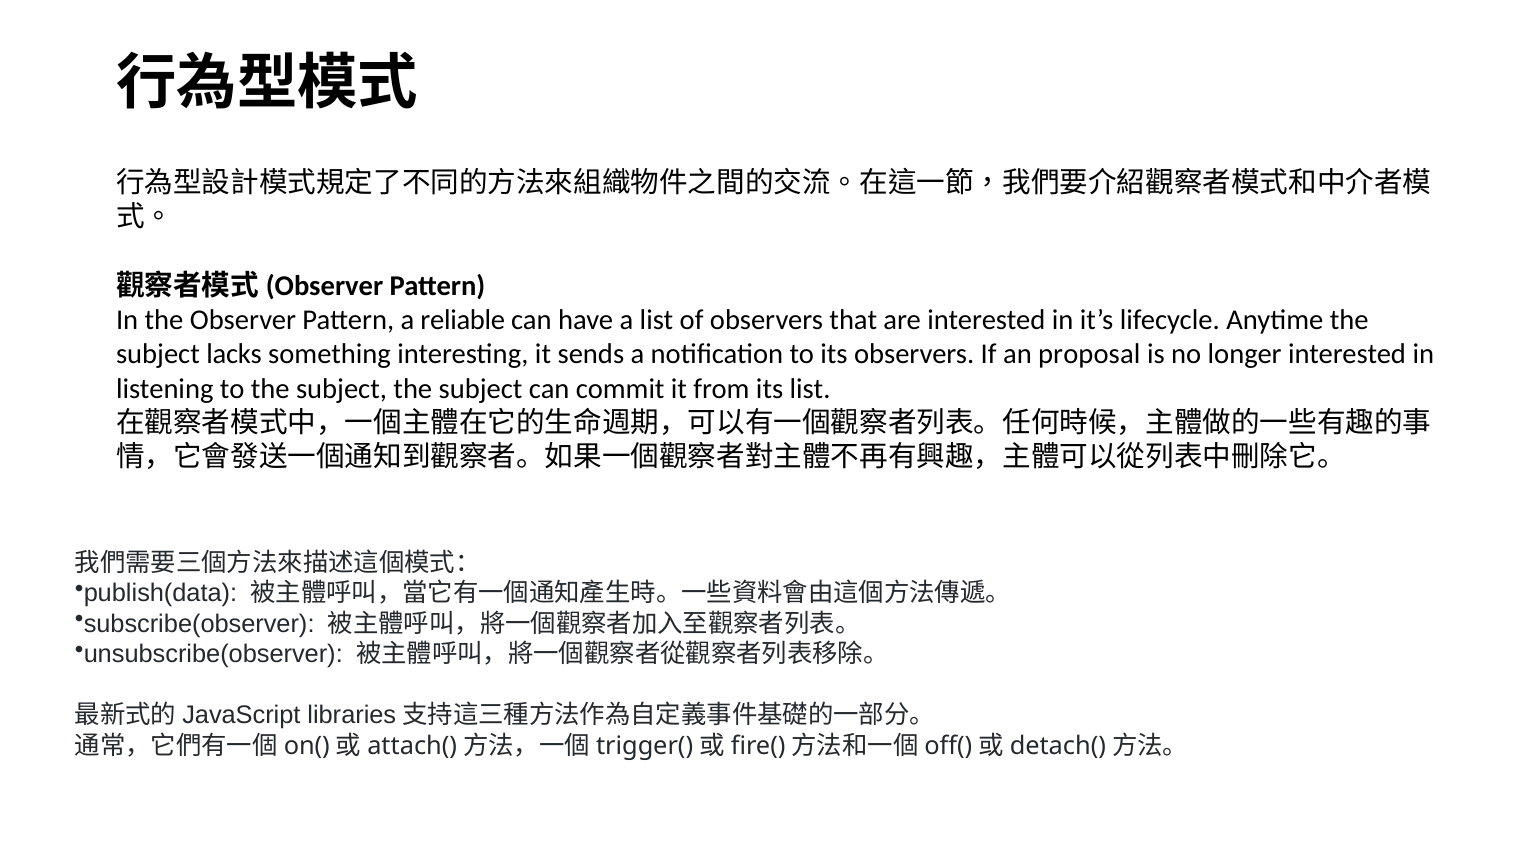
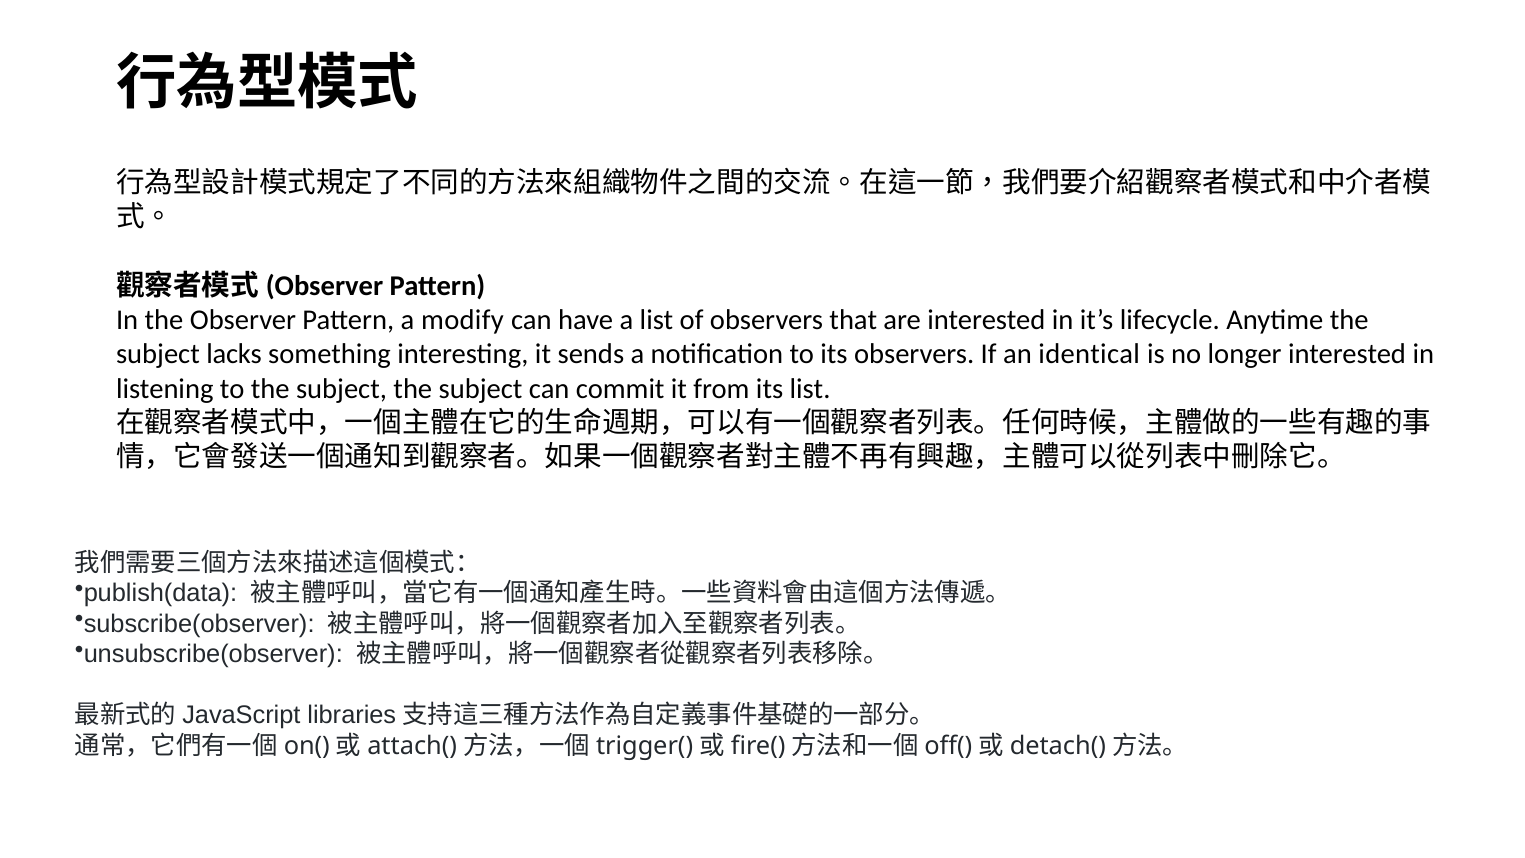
reliable: reliable -> modify
proposal: proposal -> identical
